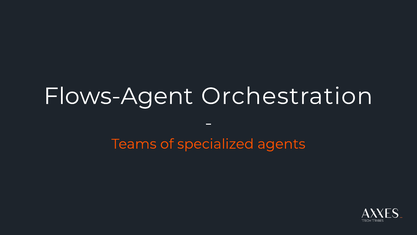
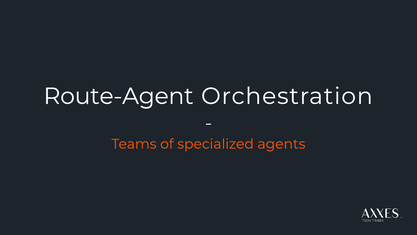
Flows-Agent: Flows-Agent -> Route-Agent
